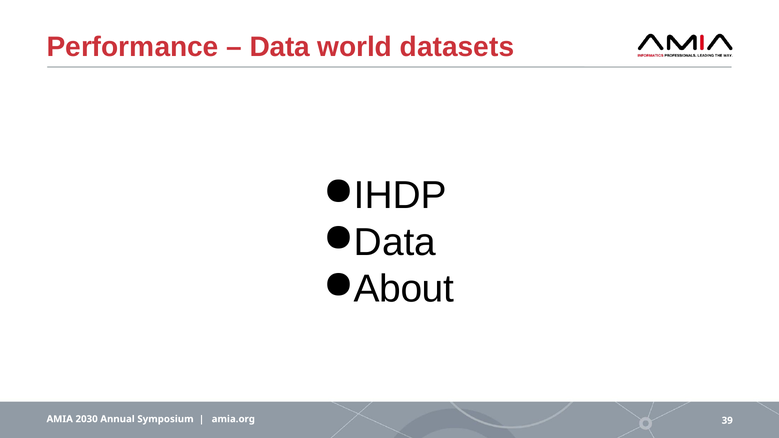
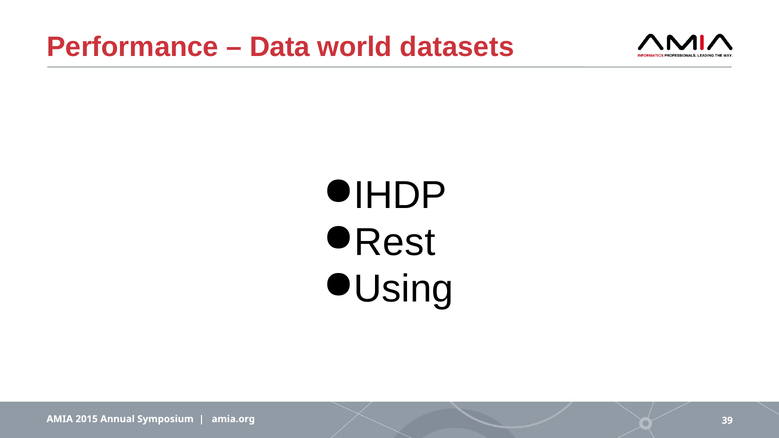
Data at (395, 242): Data -> Rest
About: About -> Using
2030: 2030 -> 2015
